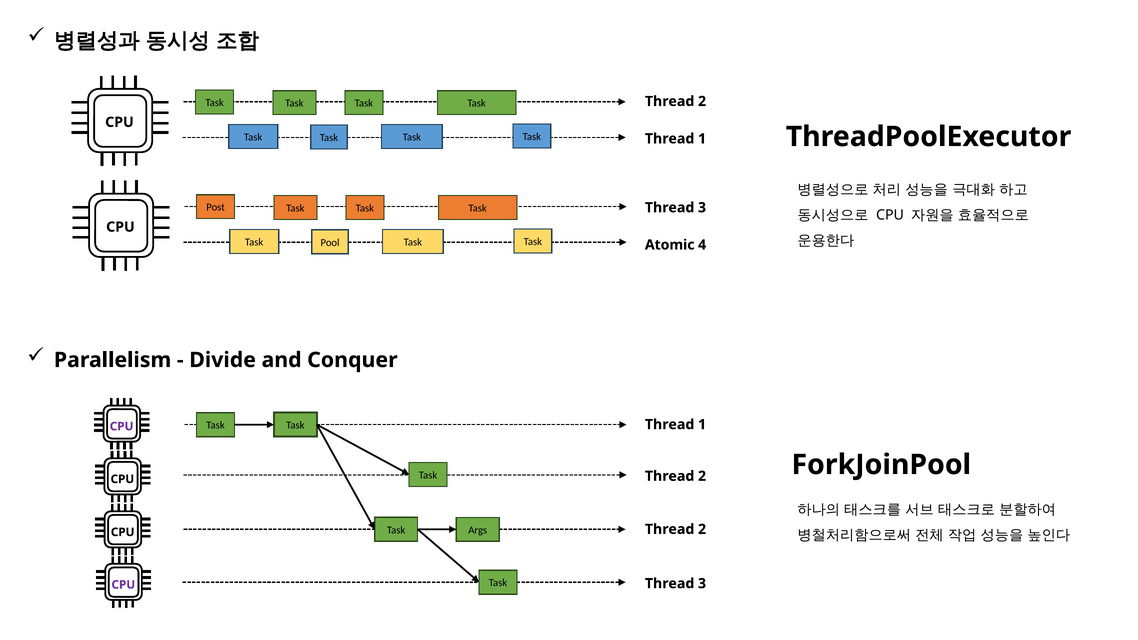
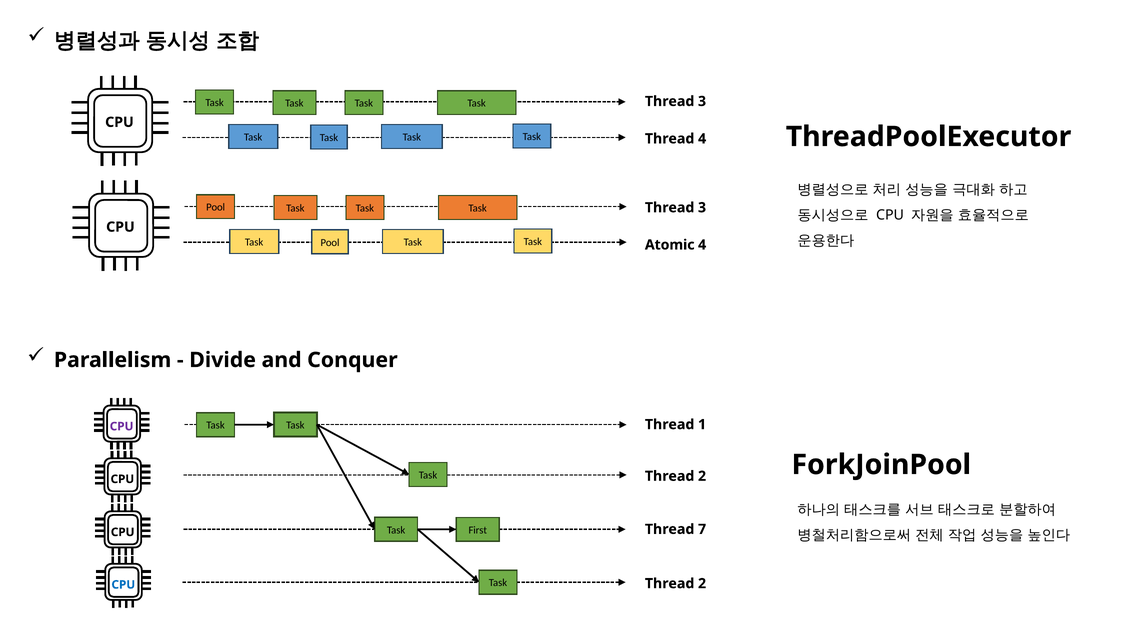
2 at (702, 101): 2 -> 3
1 at (702, 139): 1 -> 4
Post at (216, 207): Post -> Pool
Args: Args -> First
2 at (702, 529): 2 -> 7
3 at (702, 584): 3 -> 2
CPU at (123, 585) colour: purple -> blue
